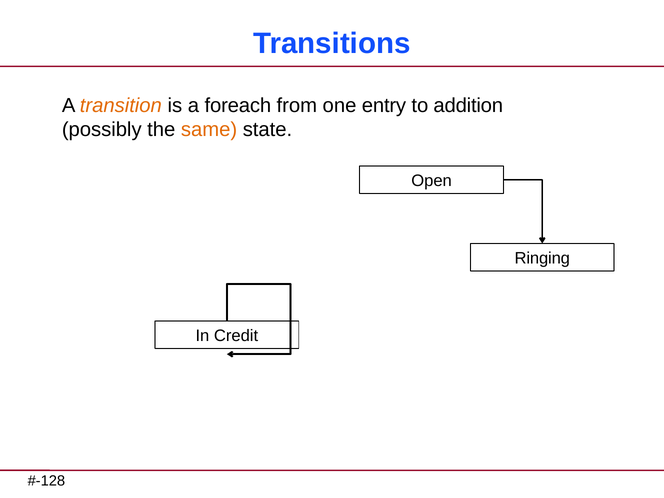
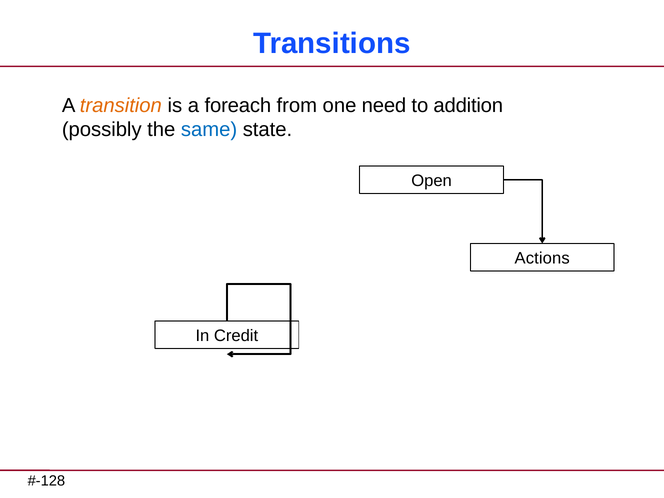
entry: entry -> need
same colour: orange -> blue
Ringing: Ringing -> Actions
